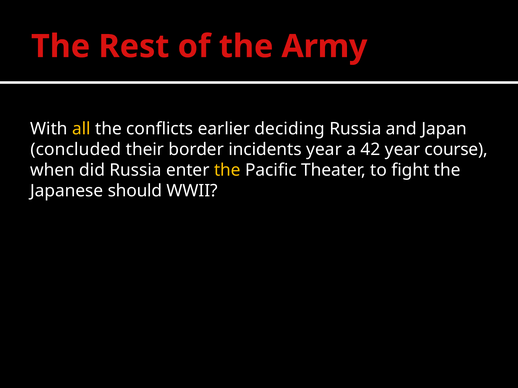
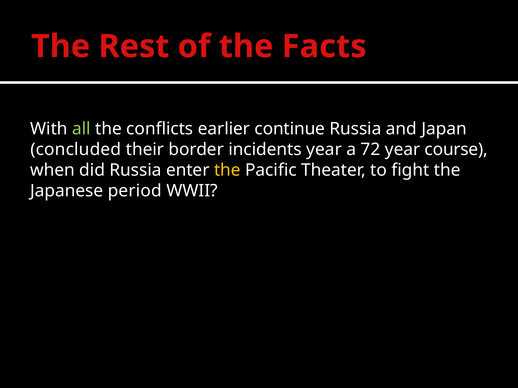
Army: Army -> Facts
all colour: yellow -> light green
deciding: deciding -> continue
42: 42 -> 72
should: should -> period
